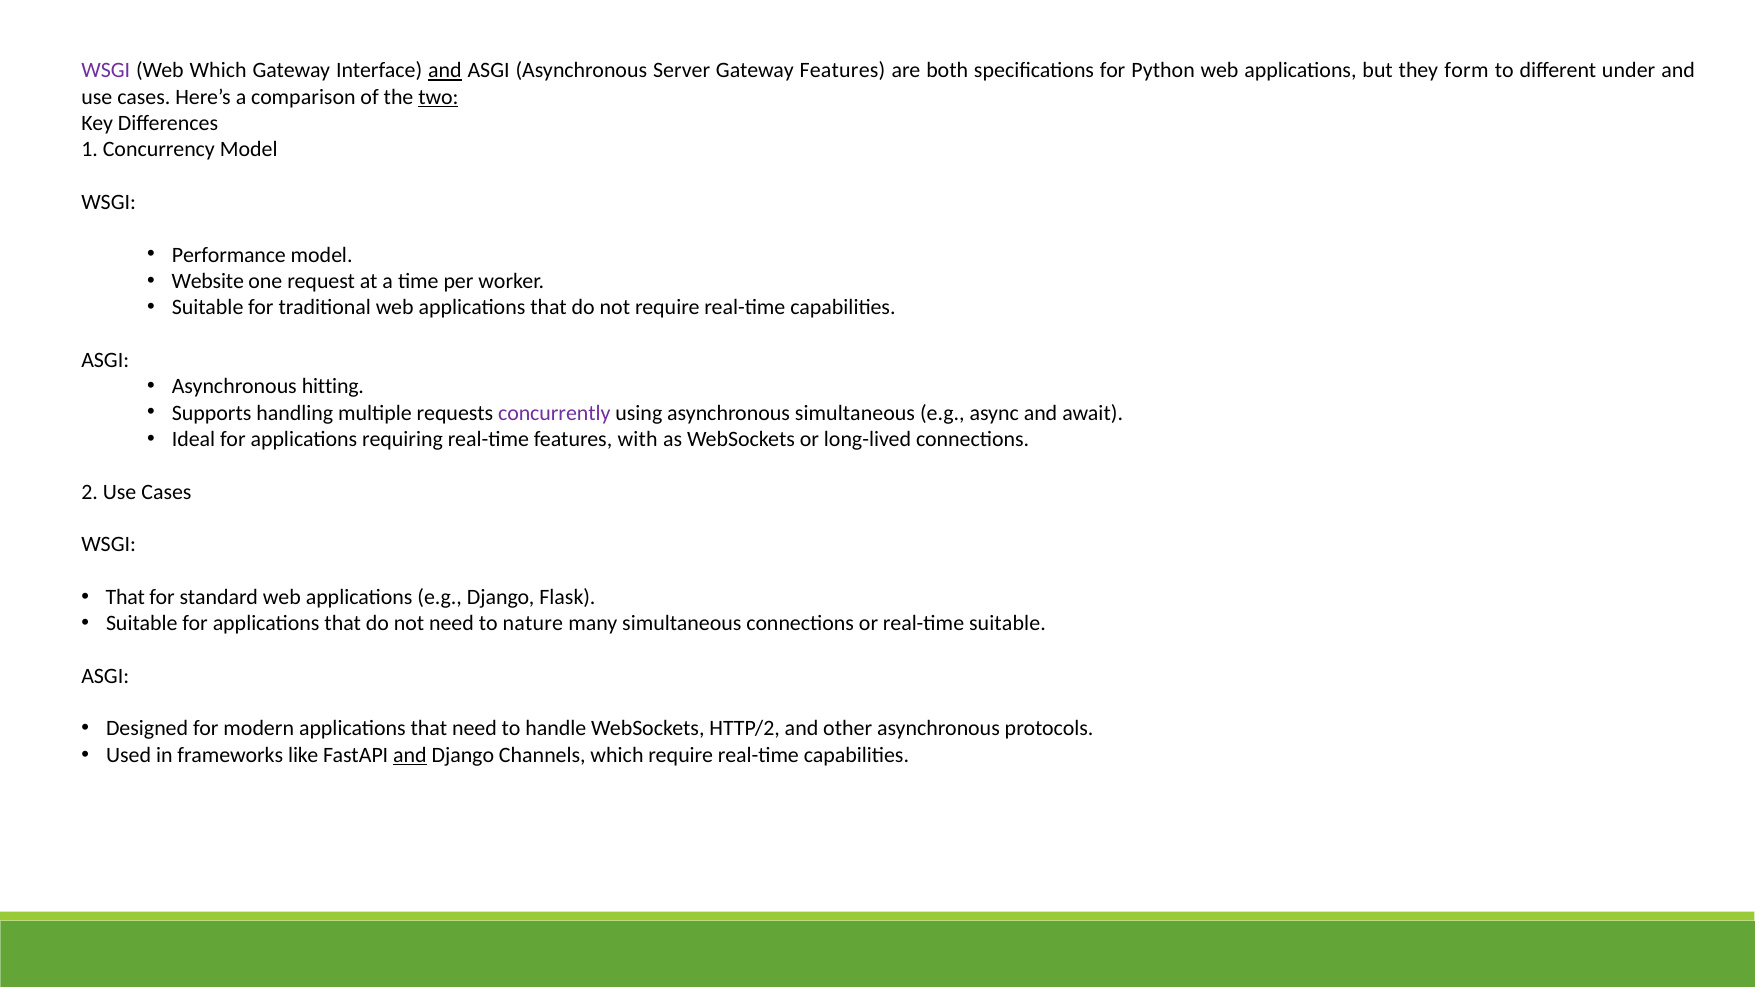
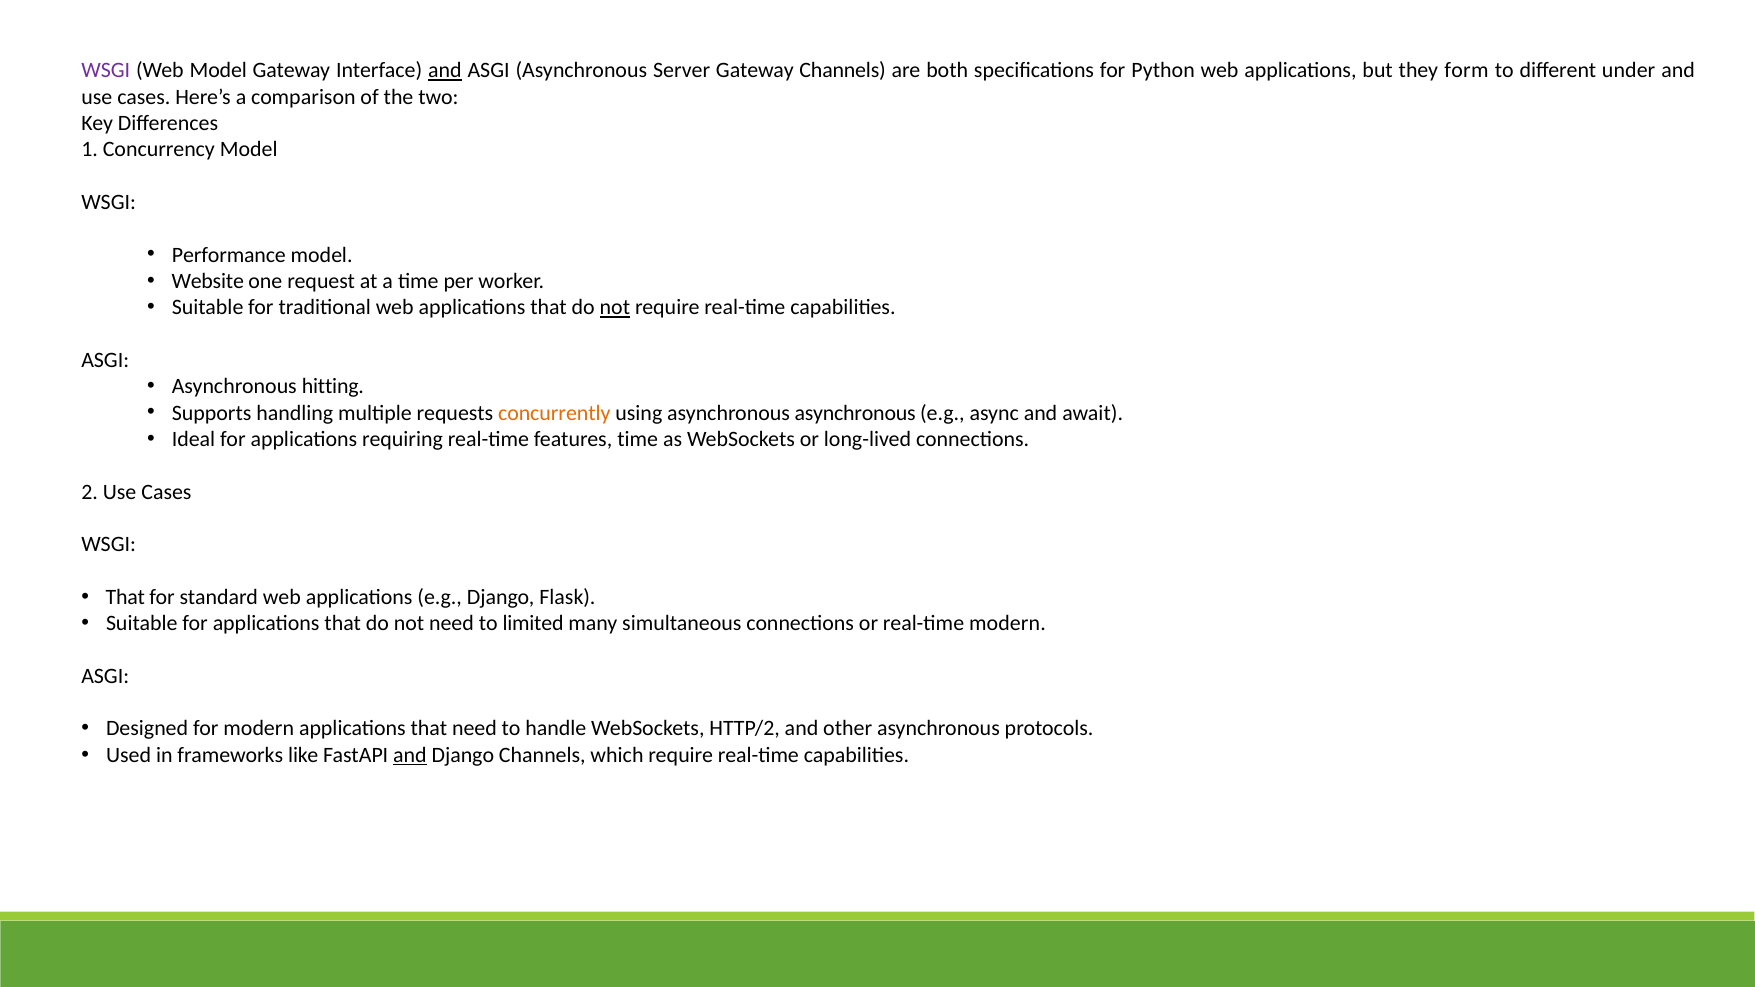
Web Which: Which -> Model
Gateway Features: Features -> Channels
two underline: present -> none
not at (615, 308) underline: none -> present
concurrently colour: purple -> orange
asynchronous simultaneous: simultaneous -> asynchronous
features with: with -> time
nature: nature -> limited
real-time suitable: suitable -> modern
